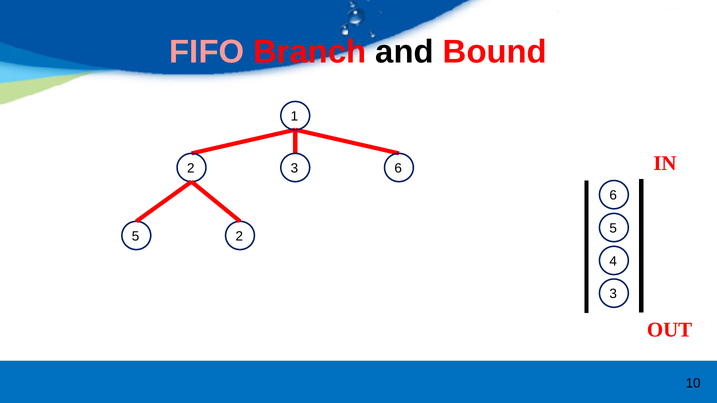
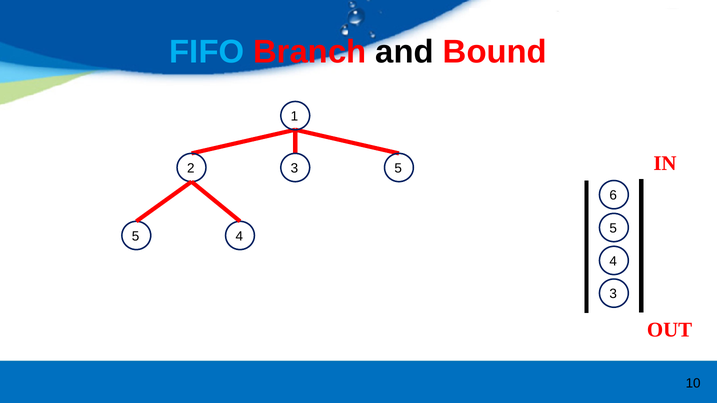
FIFO colour: pink -> light blue
3 6: 6 -> 5
2 at (239, 236): 2 -> 4
